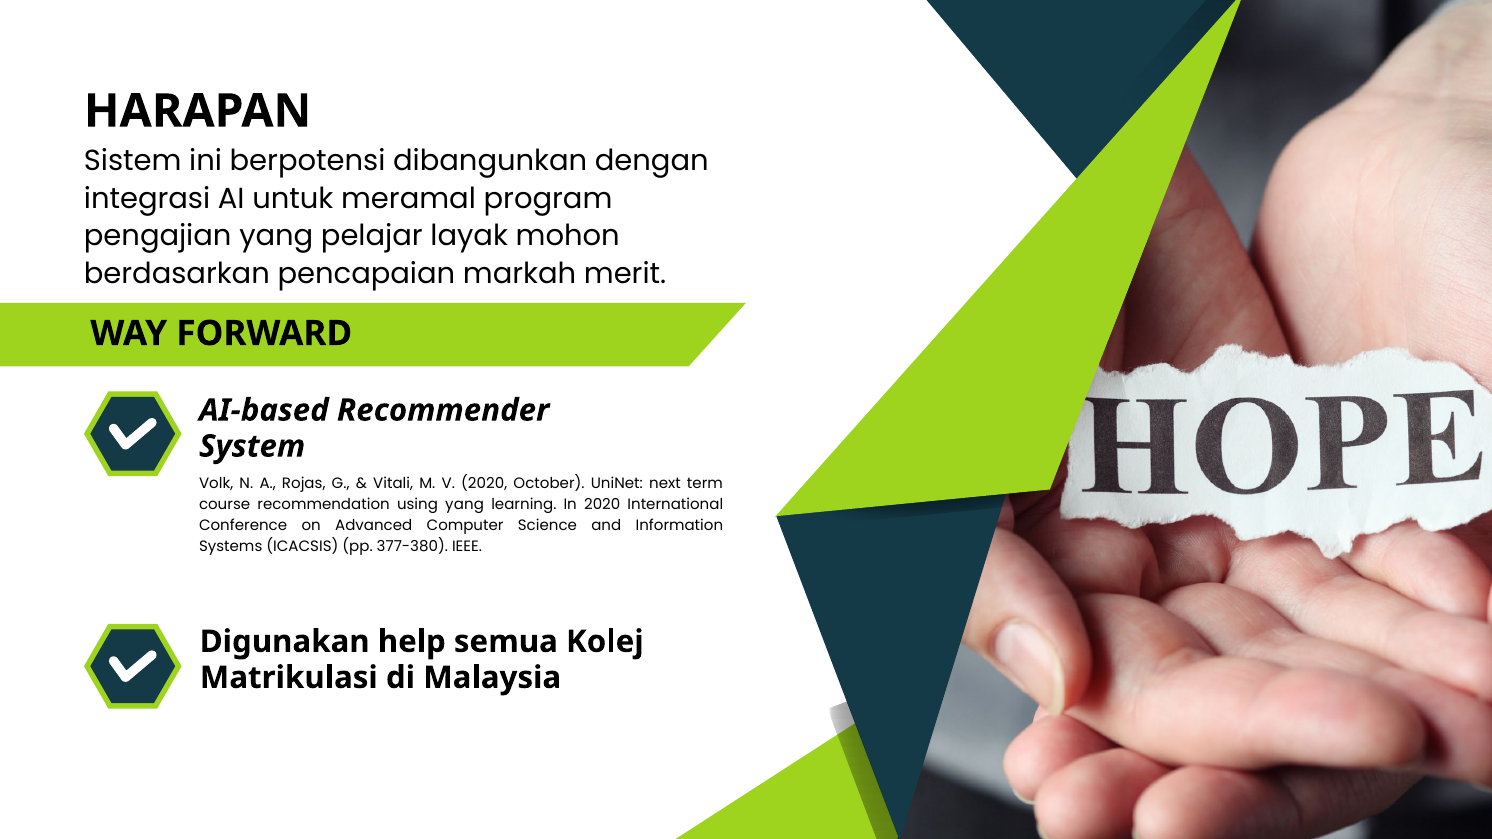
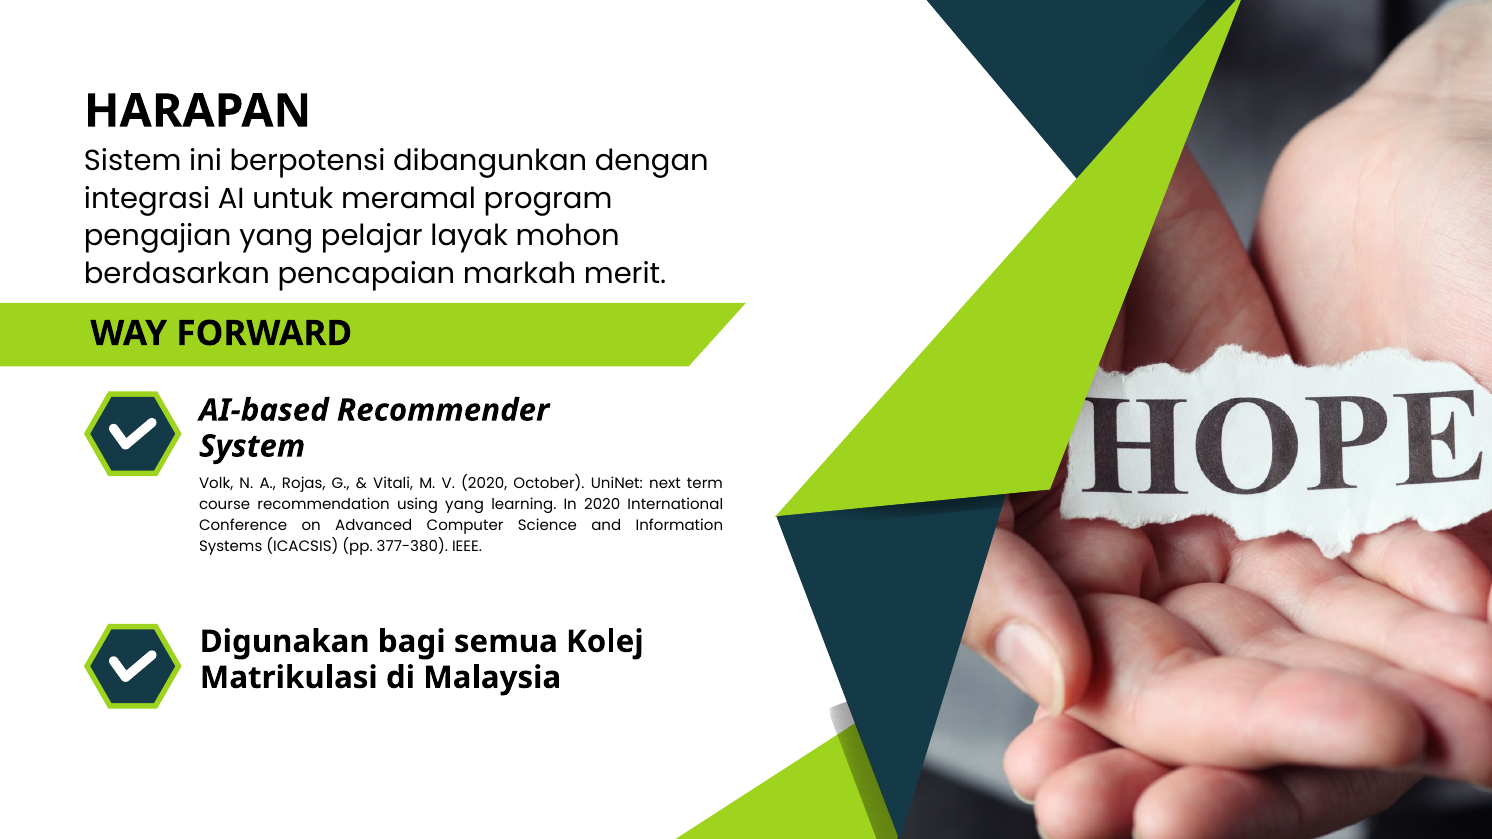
help: help -> bagi
